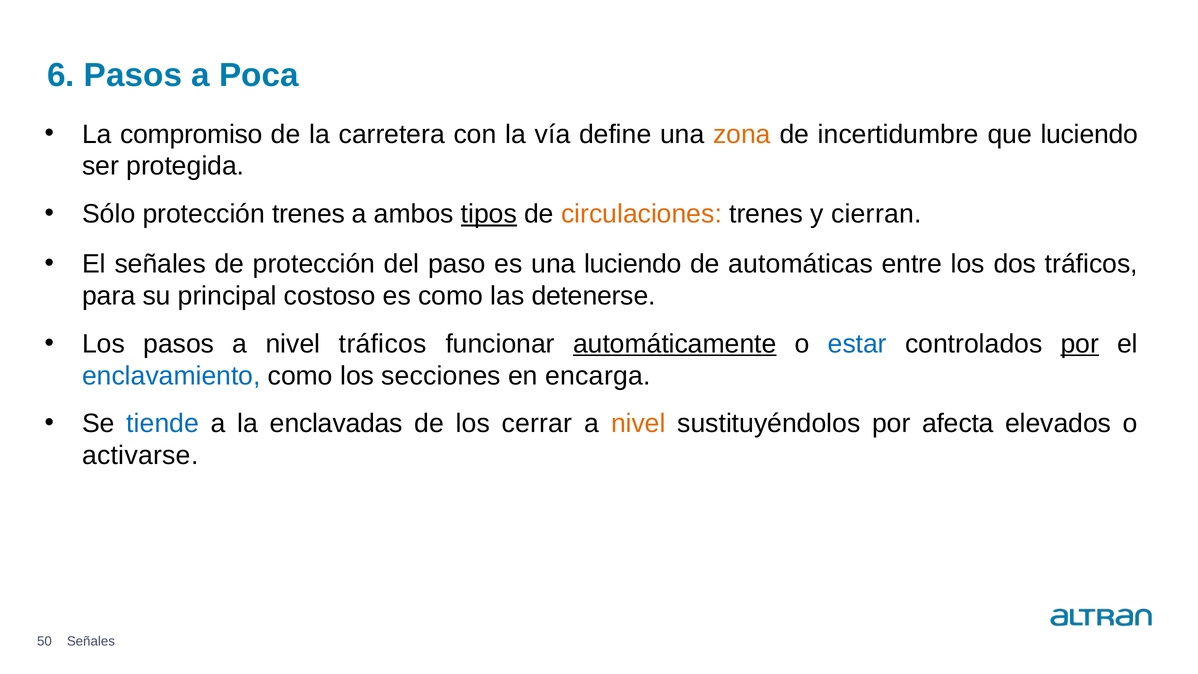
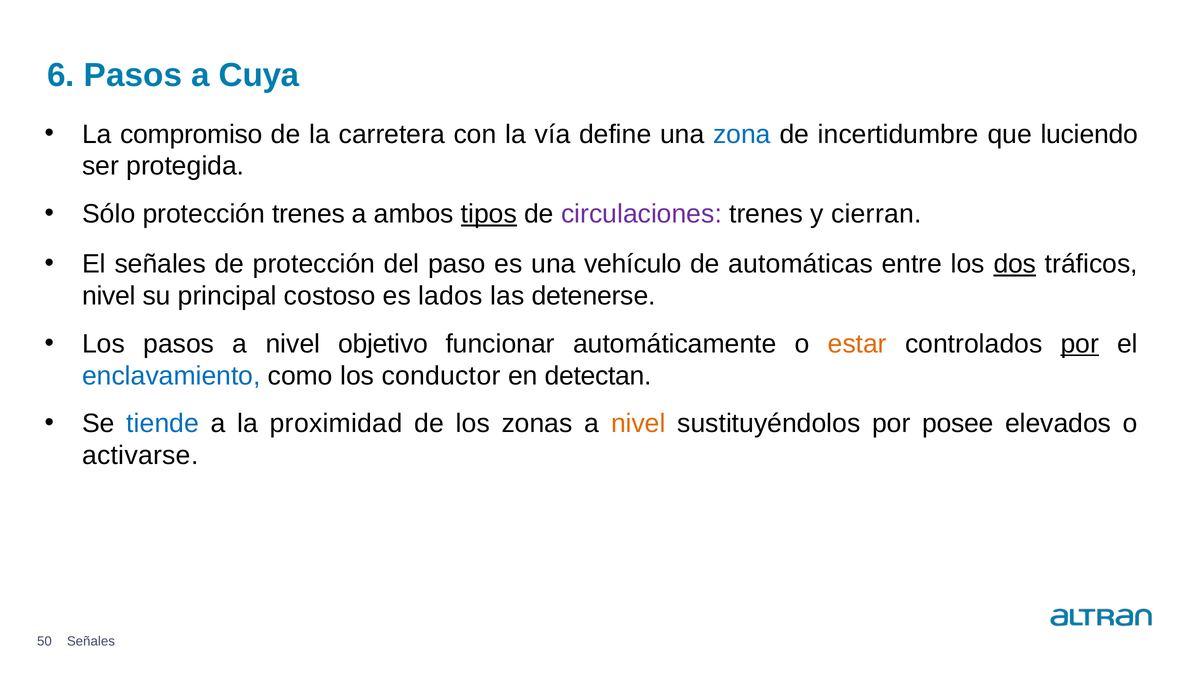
Poca: Poca -> Cuya
zona colour: orange -> blue
circulaciones colour: orange -> purple
una luciendo: luciendo -> vehículo
dos underline: none -> present
para at (109, 296): para -> nivel
es como: como -> lados
nivel tráficos: tráficos -> objetivo
automáticamente underline: present -> none
estar colour: blue -> orange
secciones: secciones -> conductor
encarga: encarga -> detectan
enclavadas: enclavadas -> proximidad
cerrar: cerrar -> zonas
afecta: afecta -> posee
